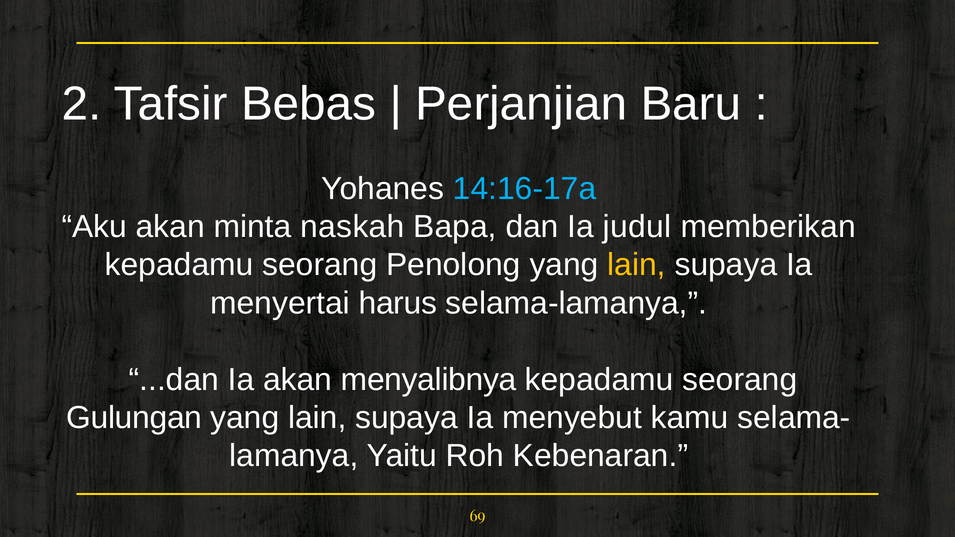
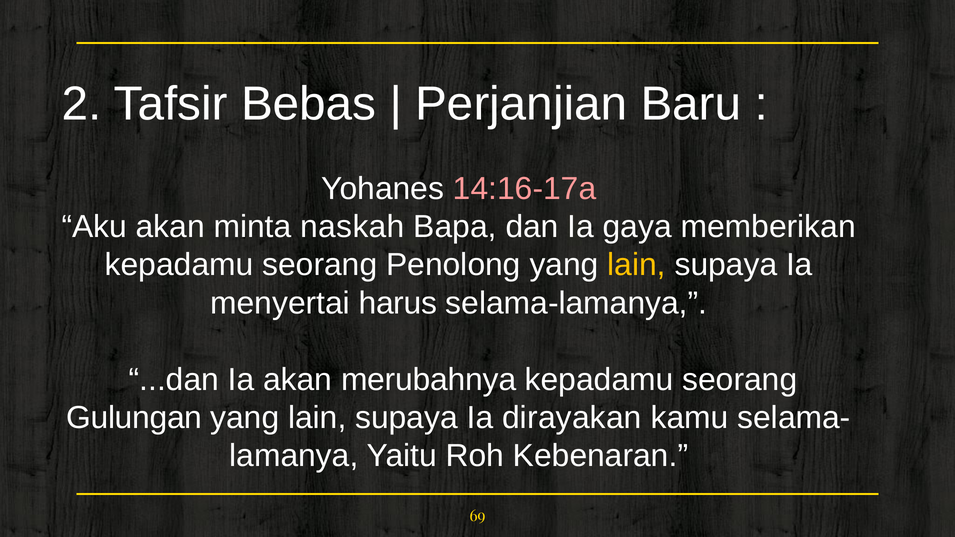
14:16-17a colour: light blue -> pink
judul: judul -> gaya
menyalibnya: menyalibnya -> merubahnya
menyebut: menyebut -> dirayakan
